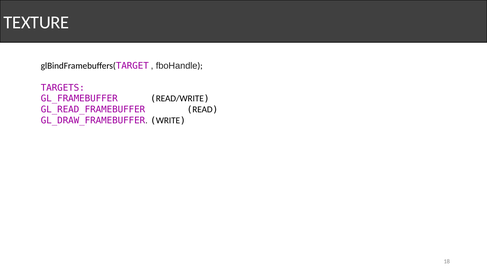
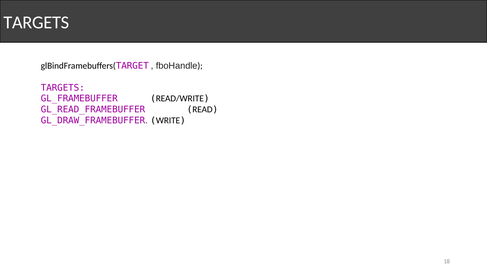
TEXTURE at (36, 22): TEXTURE -> TARGETS
